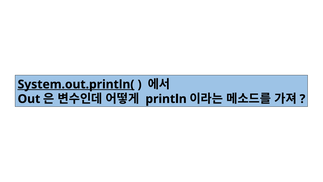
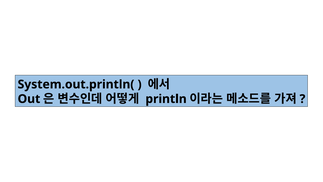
System.out.println( underline: present -> none
